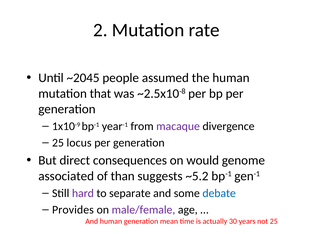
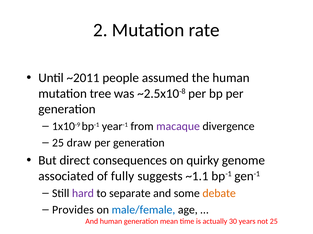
~2045: ~2045 -> ~2011
that: that -> tree
locus: locus -> draw
would: would -> quirky
than: than -> fully
~5.2: ~5.2 -> ~1.1
debate colour: blue -> orange
male/female colour: purple -> blue
